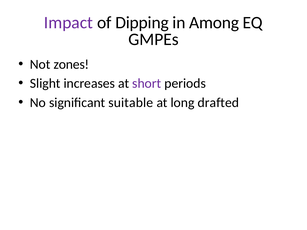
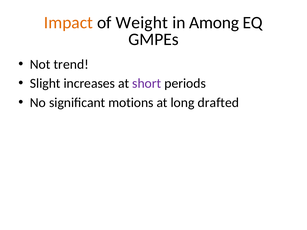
Impact colour: purple -> orange
Dipping: Dipping -> Weight
zones: zones -> trend
suitable: suitable -> motions
